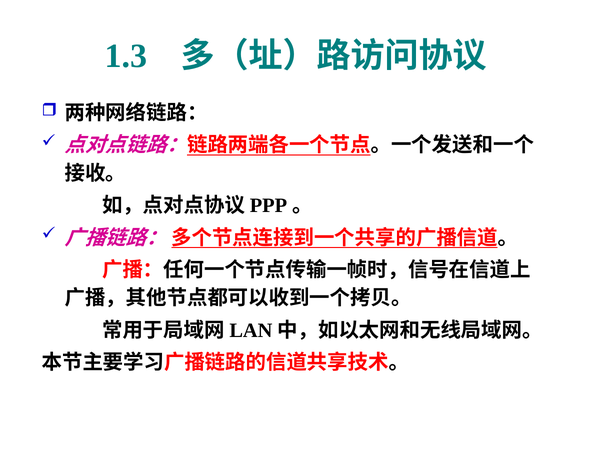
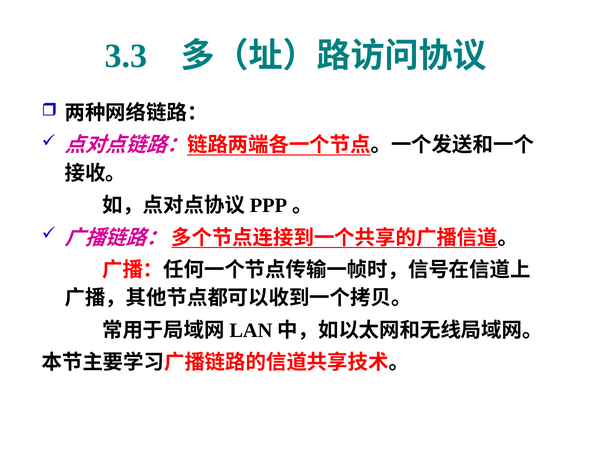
1.3: 1.3 -> 3.3
